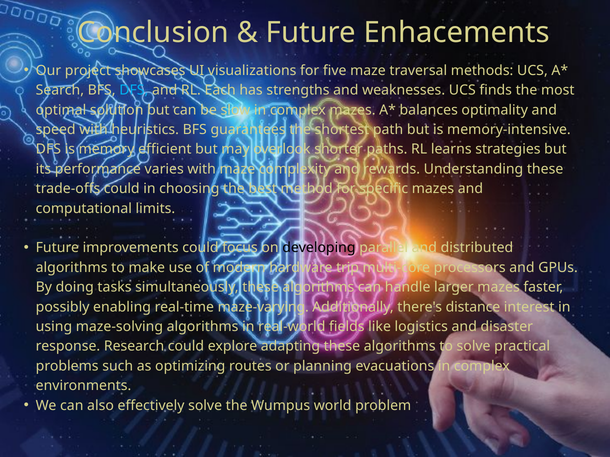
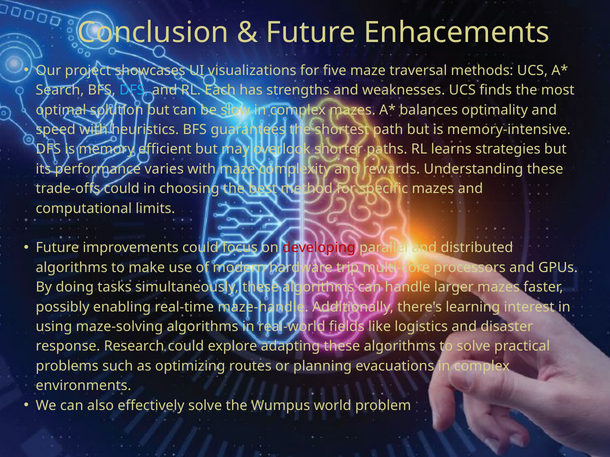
developing colour: black -> red
maze-varying: maze-varying -> maze-handle
distance: distance -> learning
